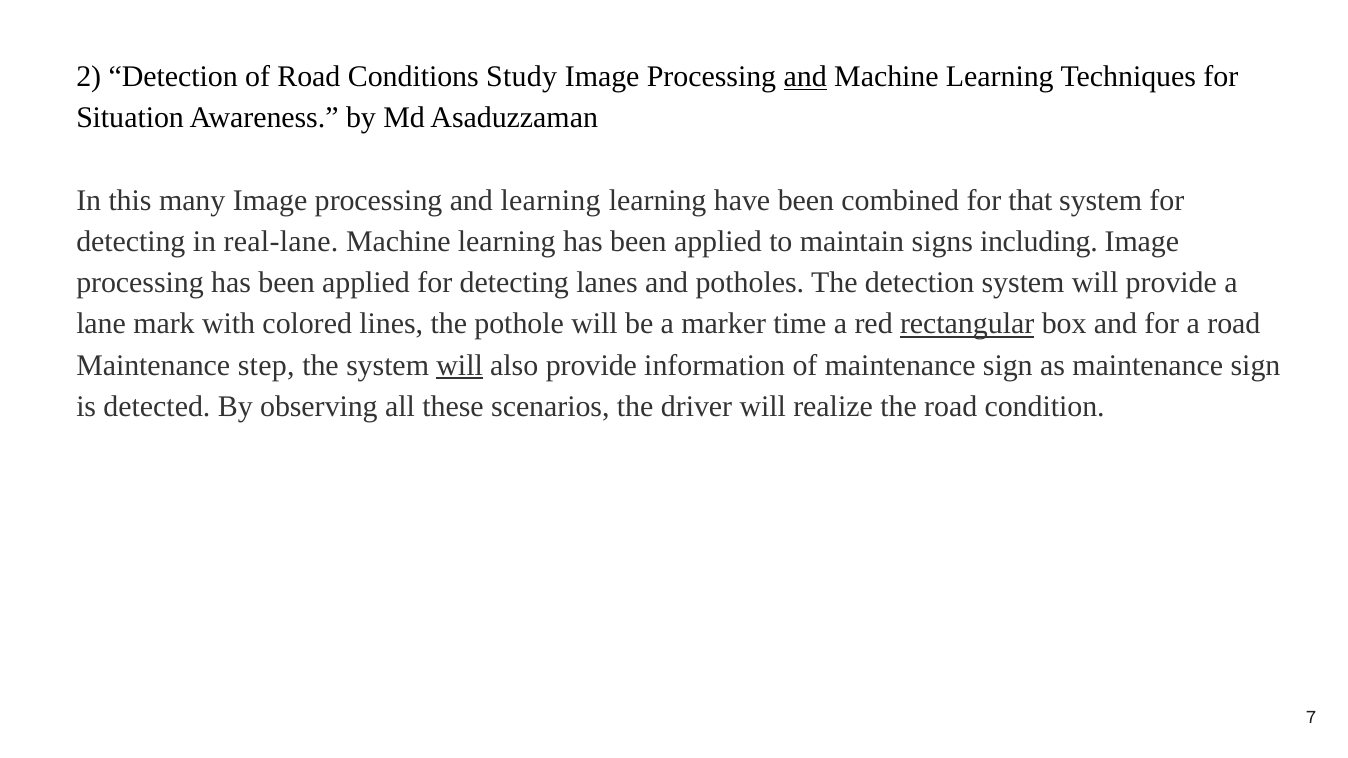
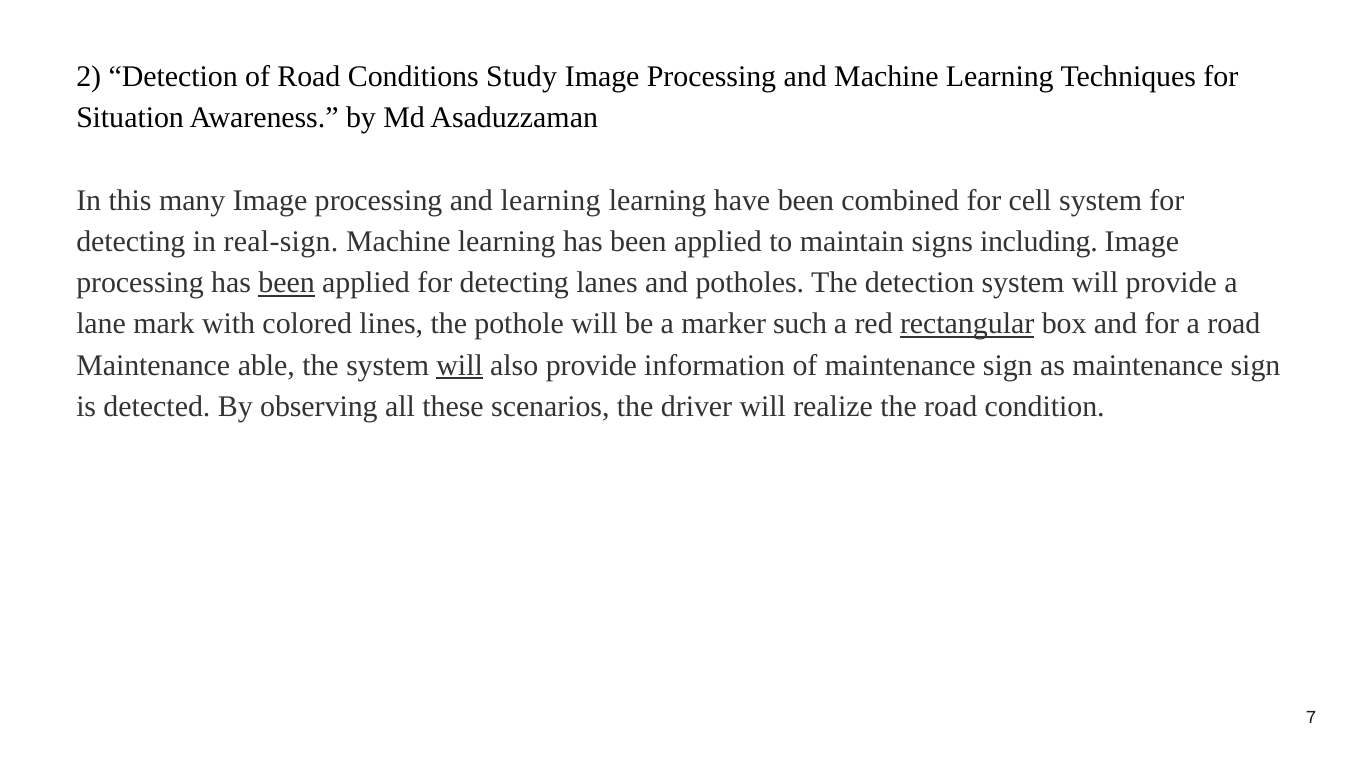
and at (805, 77) underline: present -> none
that: that -> cell
real-lane: real-lane -> real-sign
been at (287, 283) underline: none -> present
time: time -> such
step: step -> able
